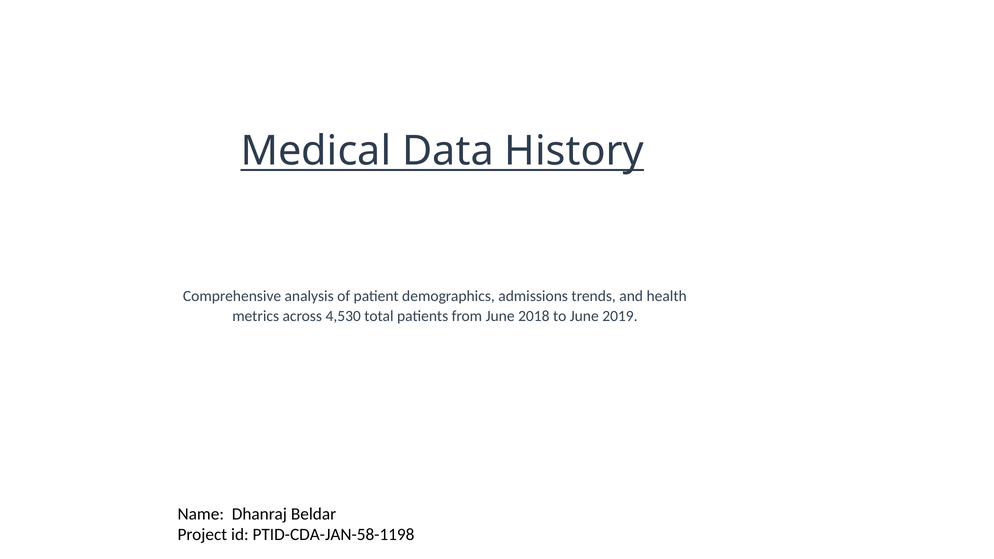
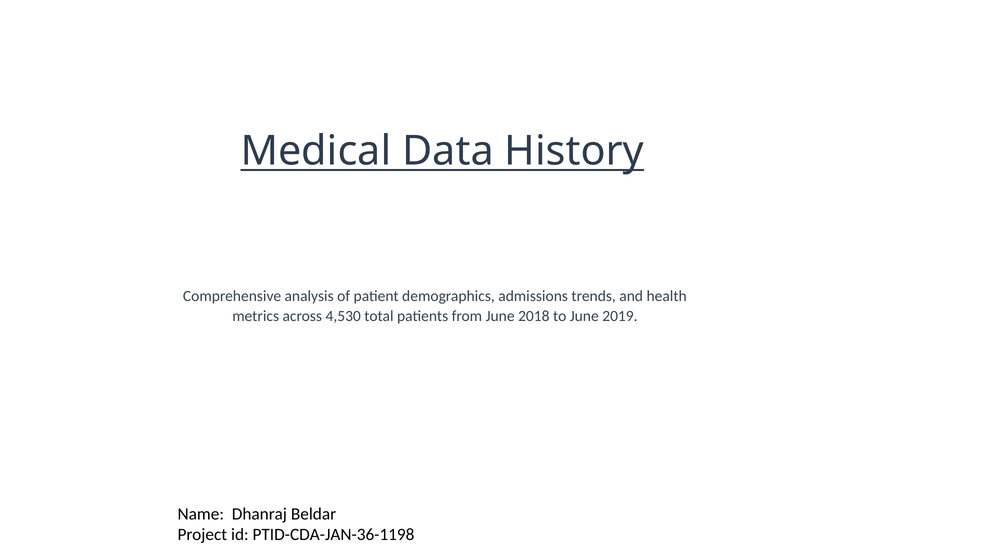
PTID-CDA-JAN-58-1198: PTID-CDA-JAN-58-1198 -> PTID-CDA-JAN-36-1198
